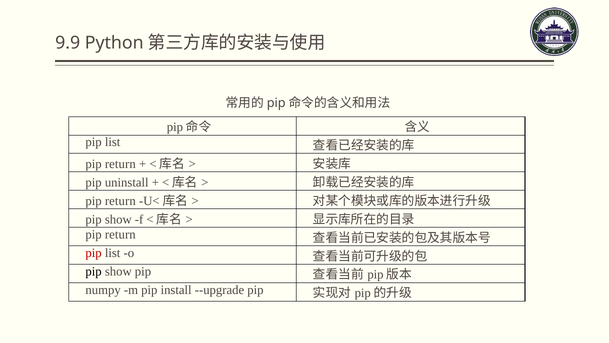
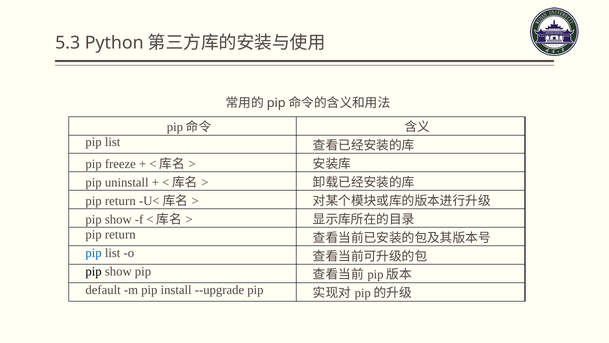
9.9: 9.9 -> 5.3
return at (120, 164): return -> freeze
pip at (94, 253) colour: red -> blue
numpy: numpy -> default
